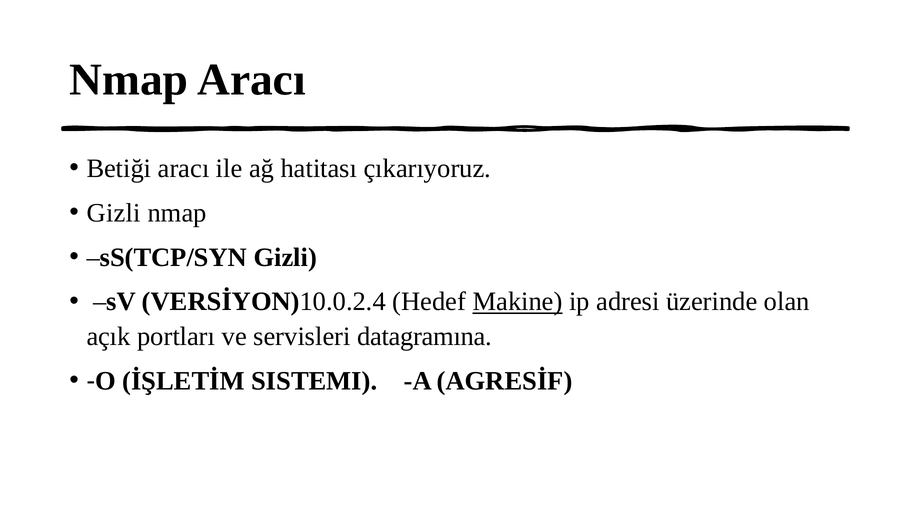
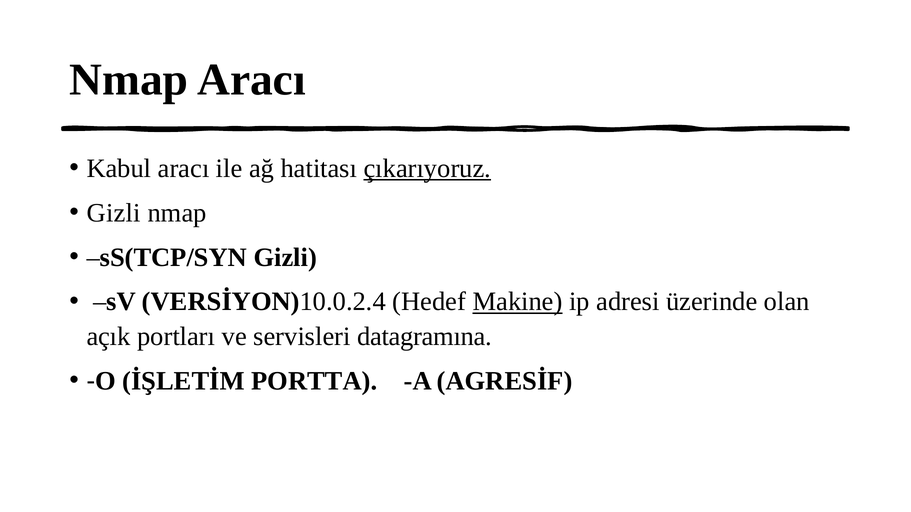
Betiği: Betiği -> Kabul
çıkarıyoruz underline: none -> present
SISTEMI: SISTEMI -> PORTTA
